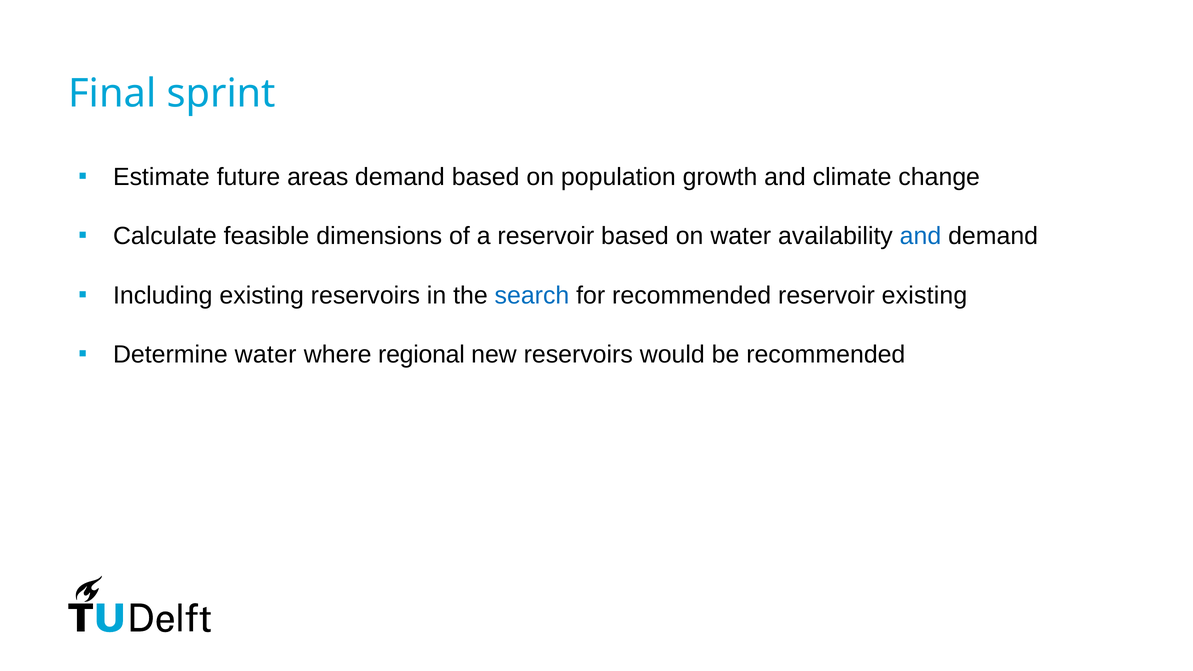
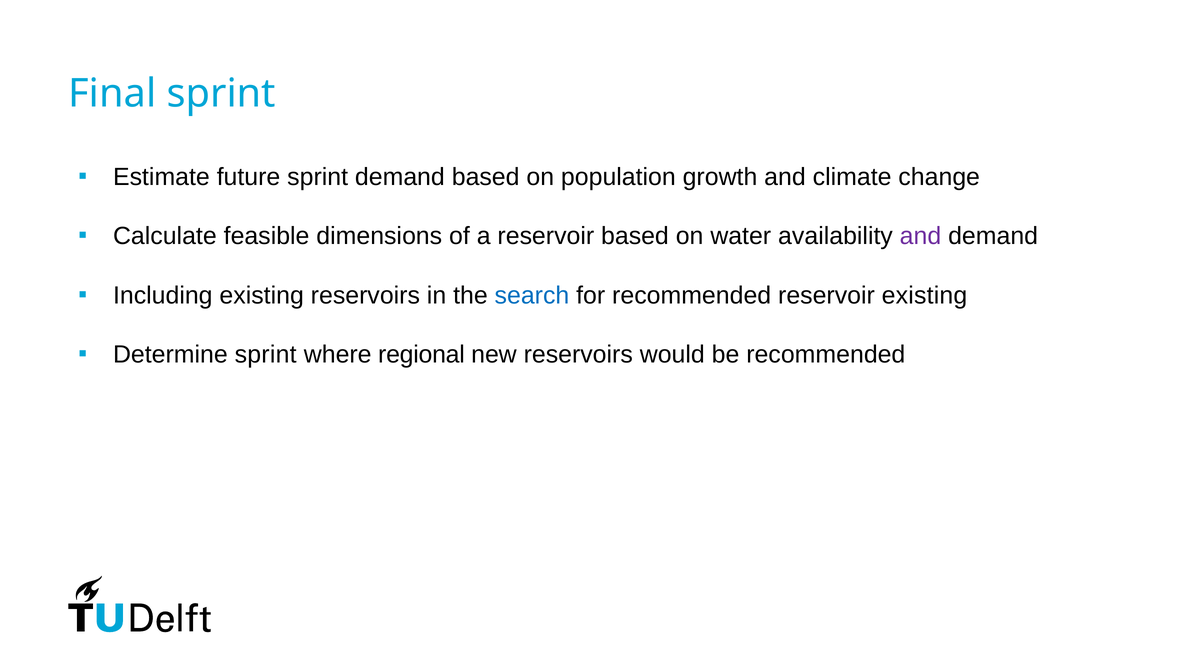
future areas: areas -> sprint
and at (920, 236) colour: blue -> purple
Determine water: water -> sprint
